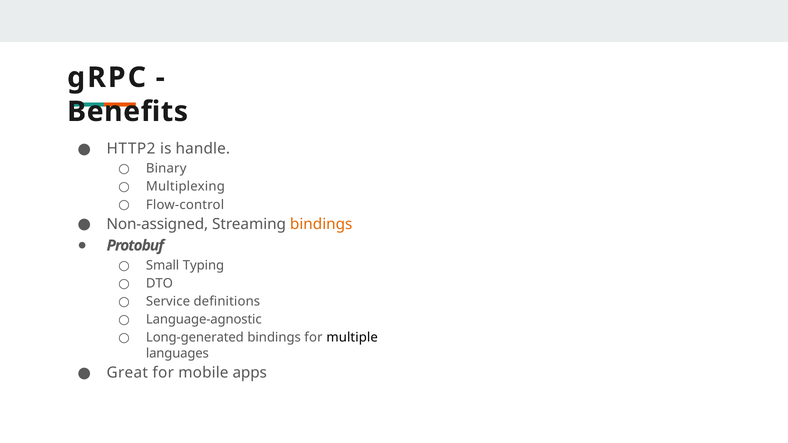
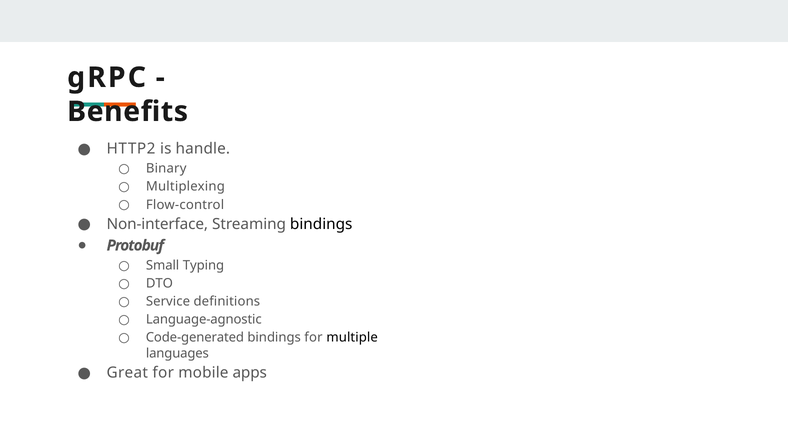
Non-assigned: Non-assigned -> Non-interface
bindings at (321, 224) colour: orange -> black
Long-generated: Long-generated -> Code-generated
